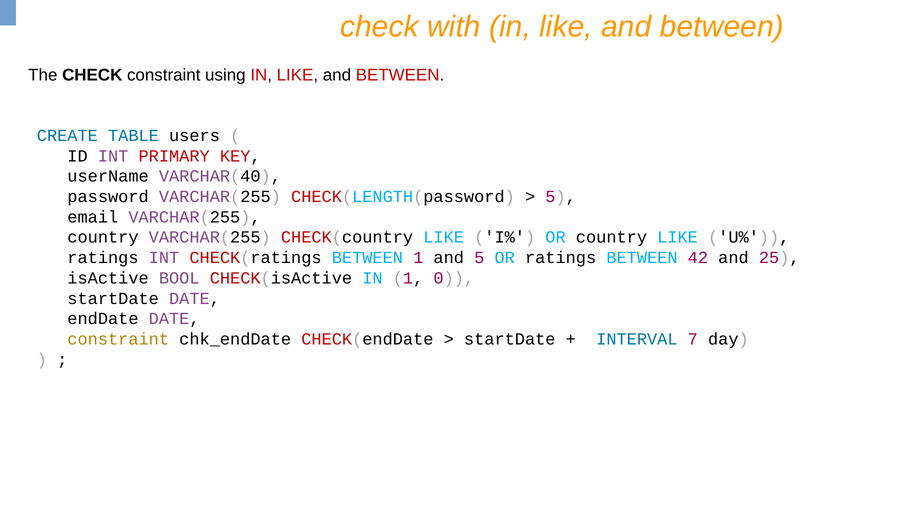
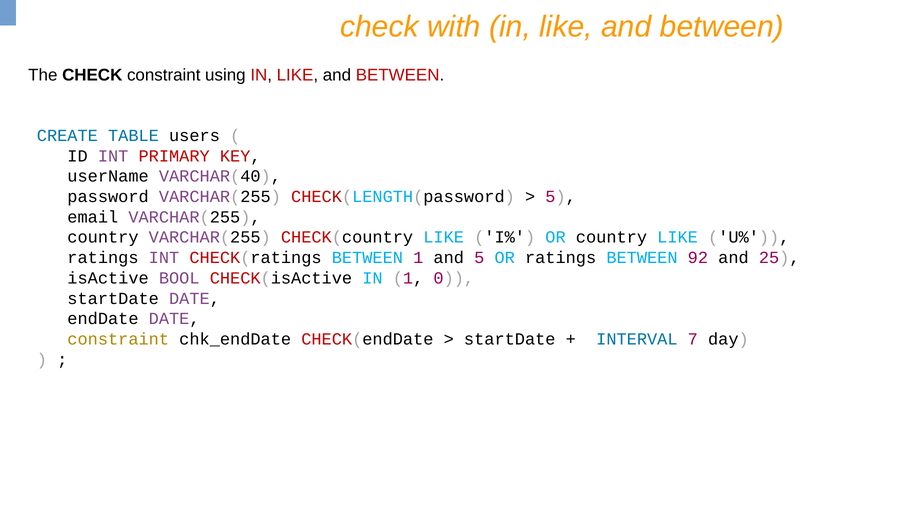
42: 42 -> 92
